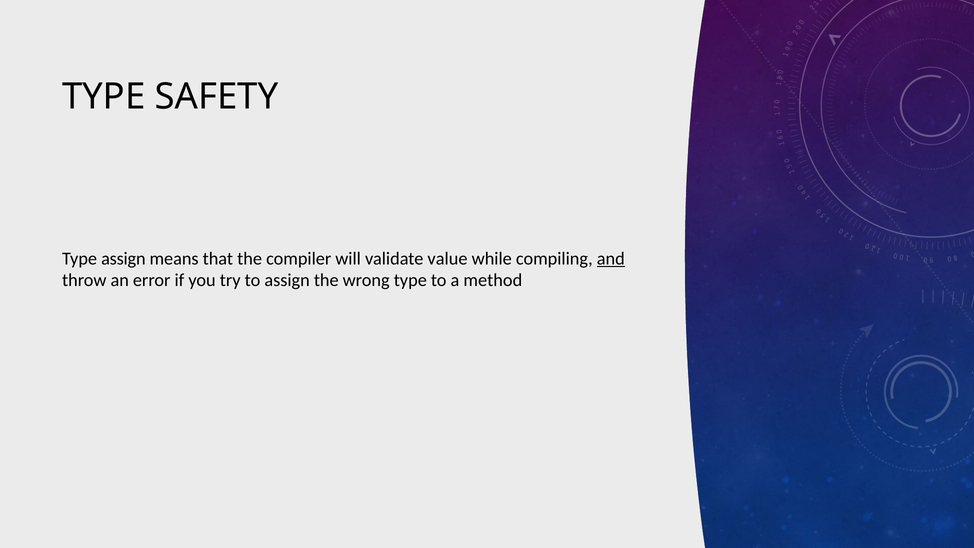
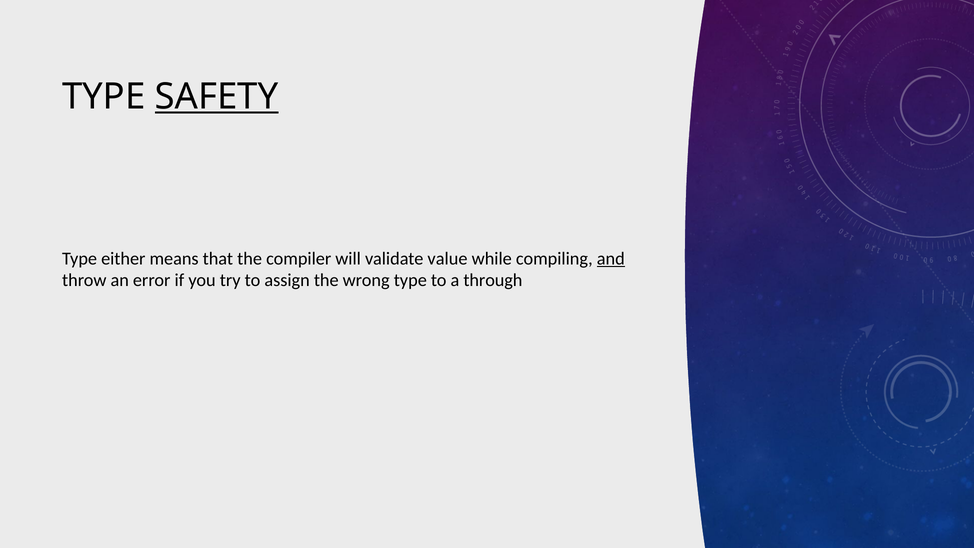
SAFETY underline: none -> present
Type assign: assign -> either
method: method -> through
